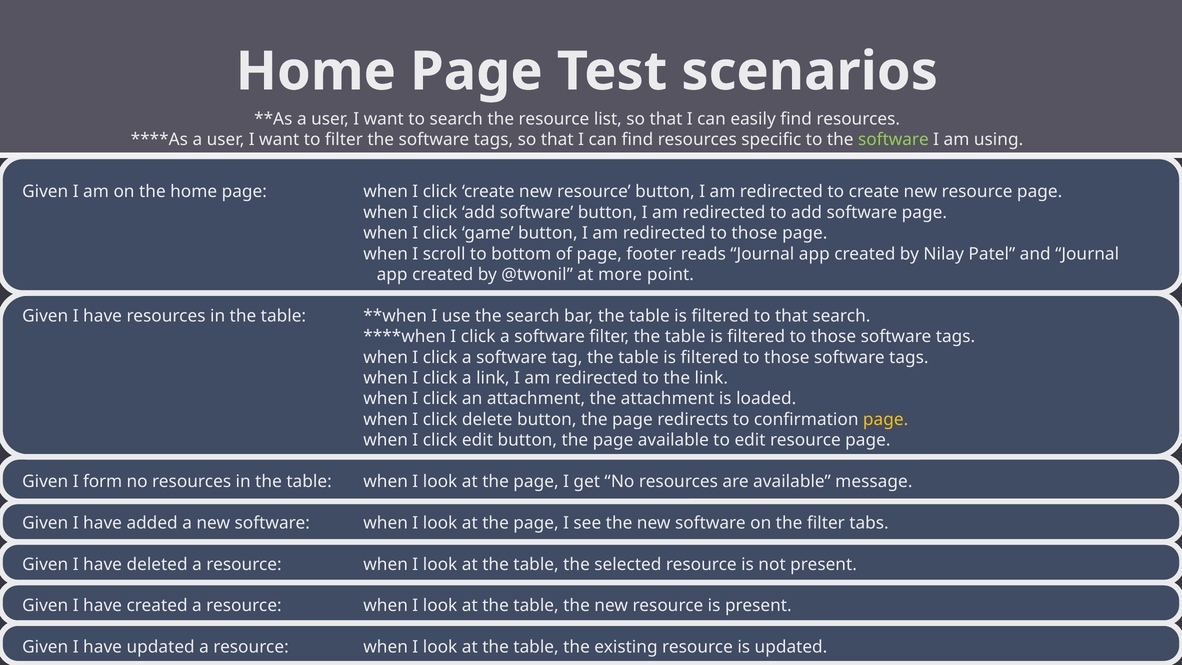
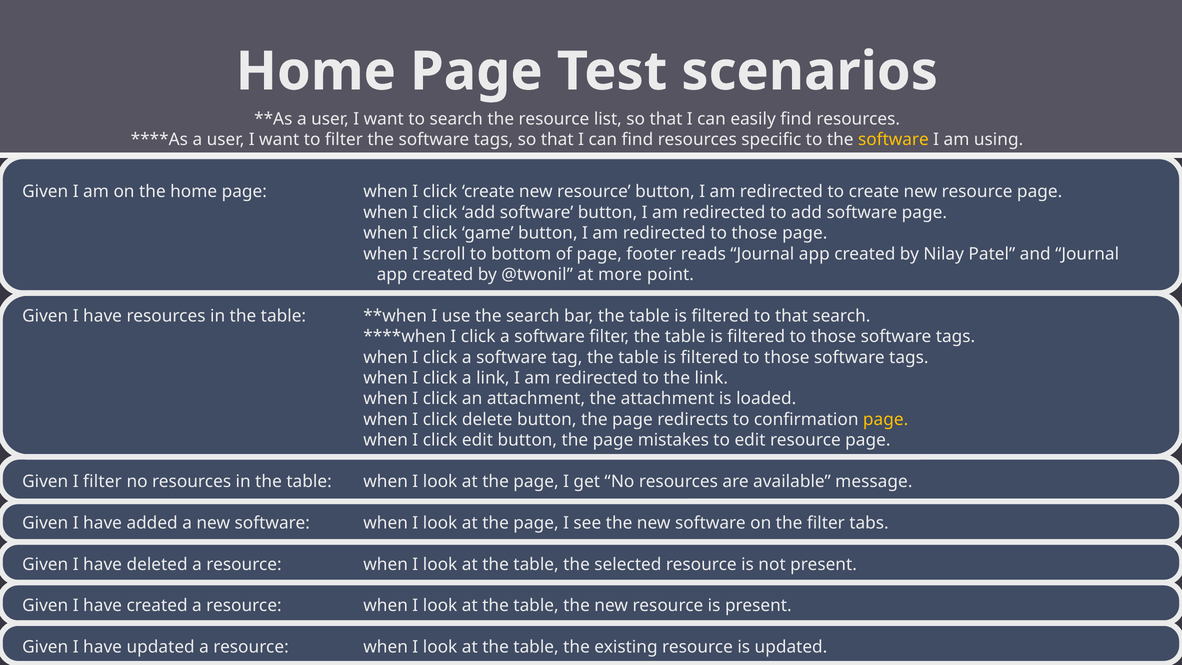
software at (893, 140) colour: light green -> yellow
page available: available -> mistakes
I form: form -> filter
